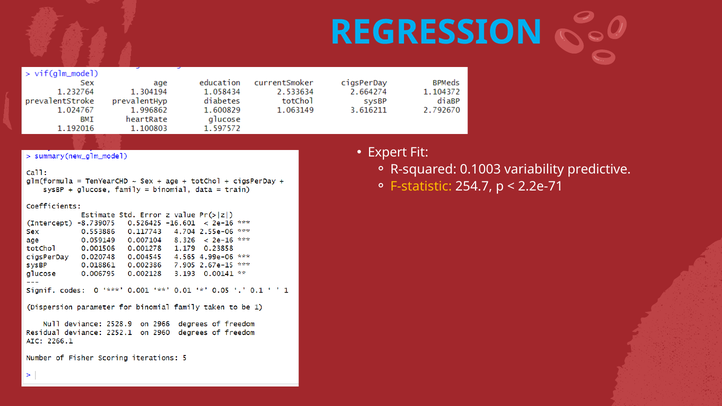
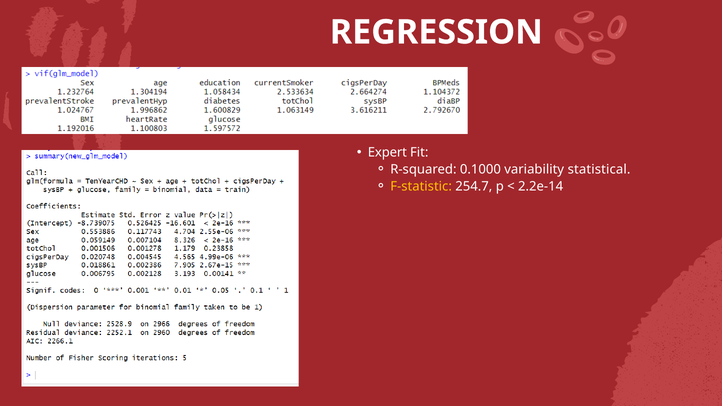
REGRESSION colour: light blue -> white
0.1003: 0.1003 -> 0.1000
predictive: predictive -> statistical
2.2e-71: 2.2e-71 -> 2.2e-14
